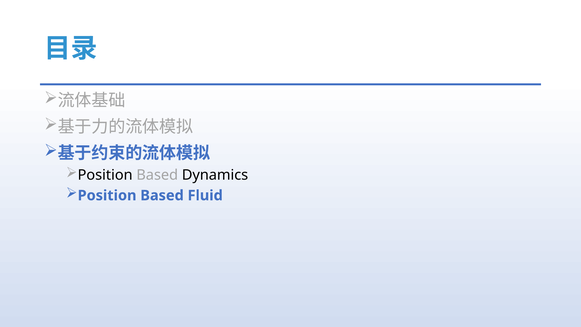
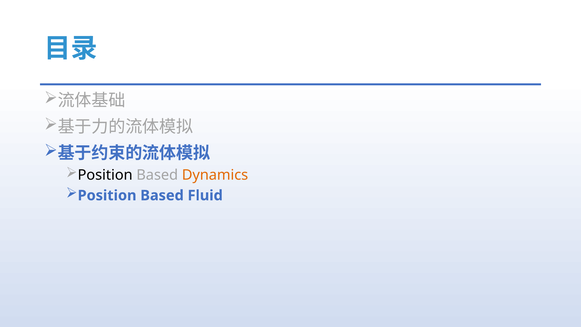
Dynamics colour: black -> orange
